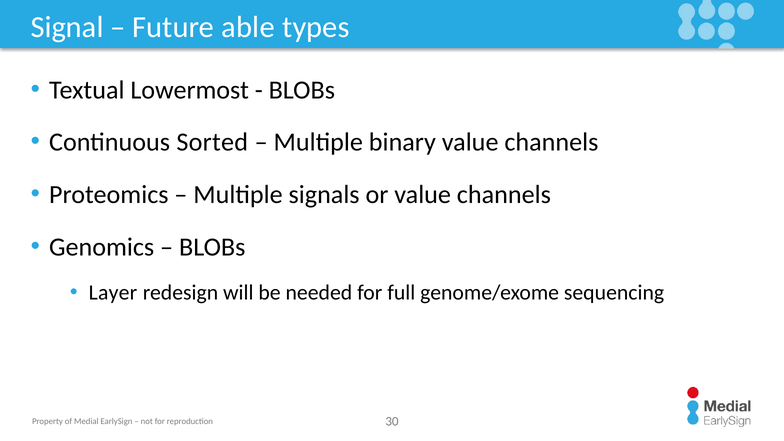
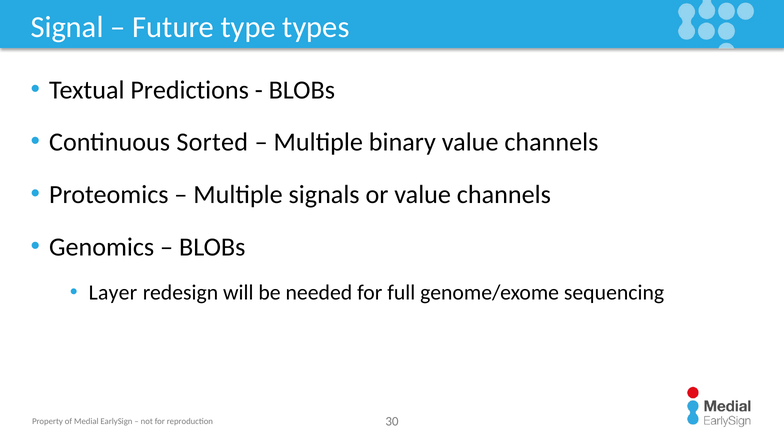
able: able -> type
Lowermost: Lowermost -> Predictions
